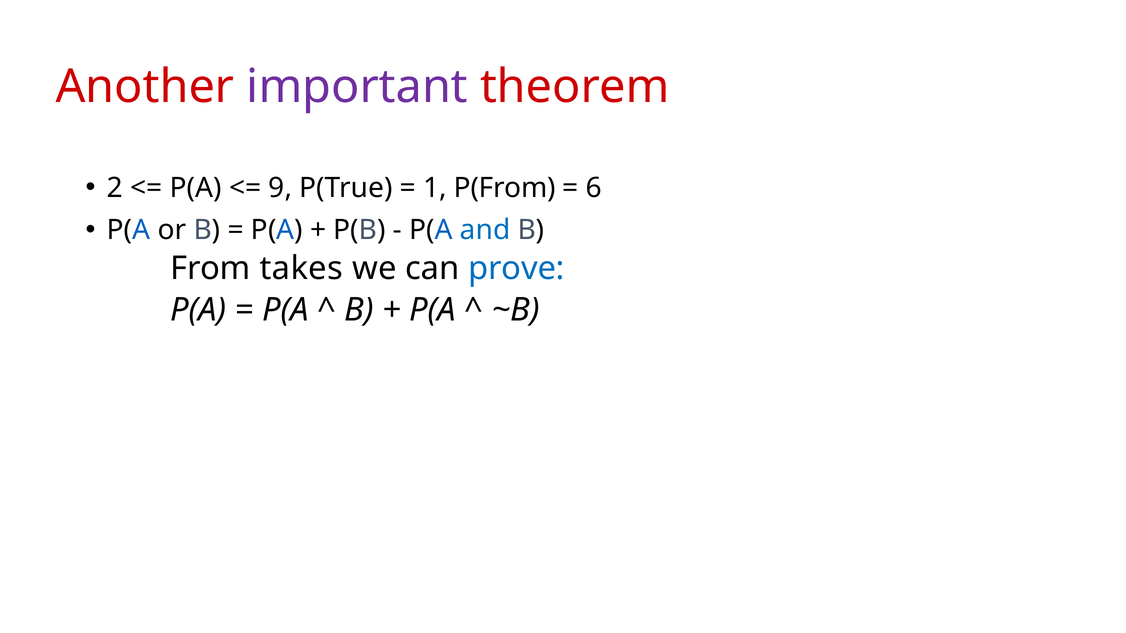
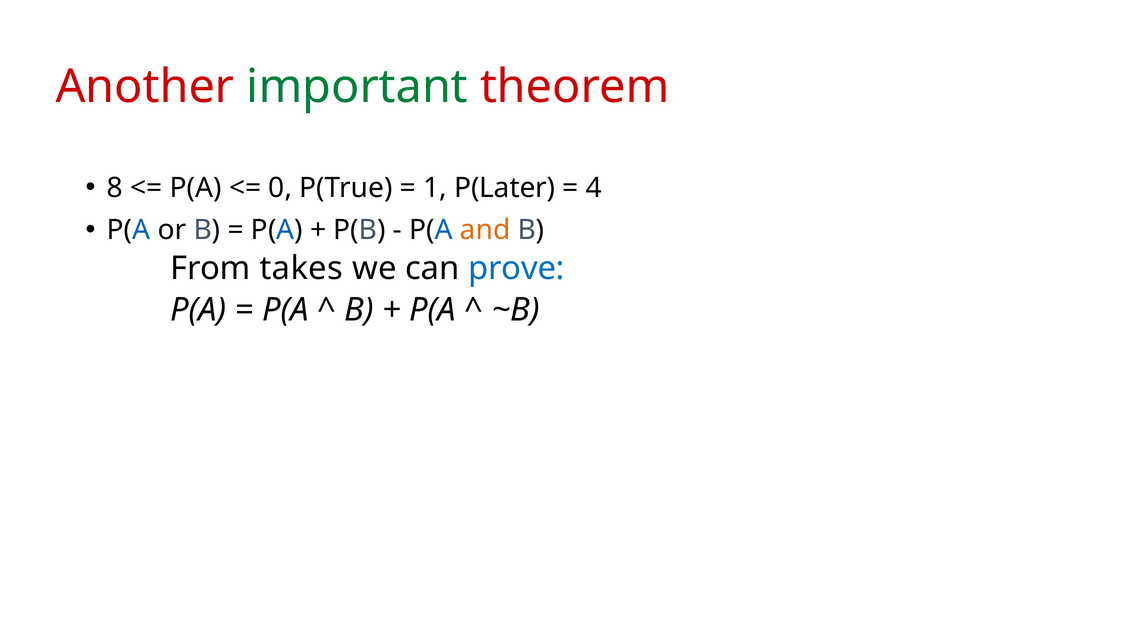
important colour: purple -> green
2: 2 -> 8
9: 9 -> 0
P(From: P(From -> P(Later
6: 6 -> 4
and colour: blue -> orange
